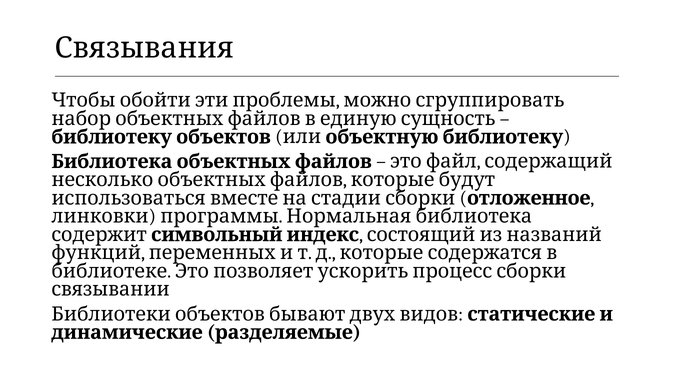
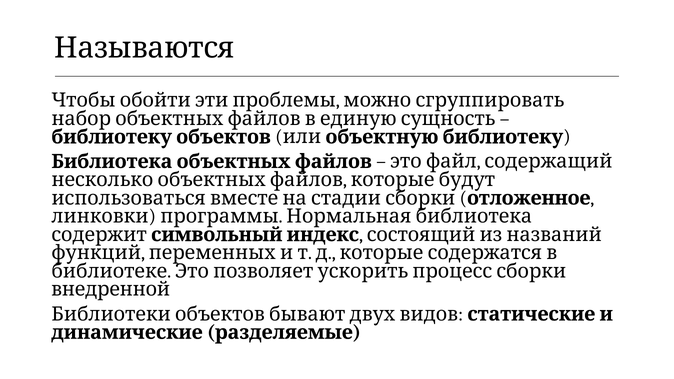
Связывания: Связывания -> Называются
связывании: связывании -> внедренной
